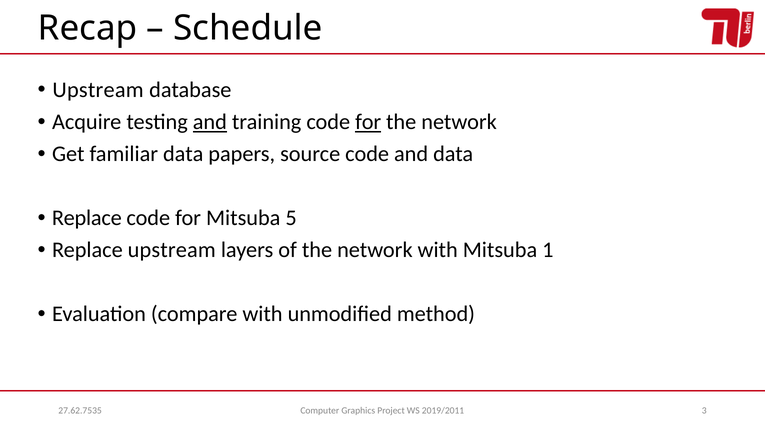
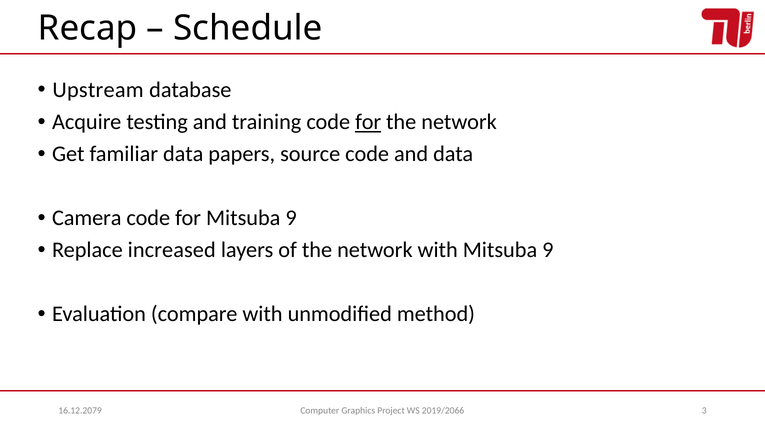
and at (210, 122) underline: present -> none
Replace at (87, 218): Replace -> Camera
for Mitsuba 5: 5 -> 9
Replace upstream: upstream -> increased
with Mitsuba 1: 1 -> 9
2019/2011: 2019/2011 -> 2019/2066
27.62.7535: 27.62.7535 -> 16.12.2079
